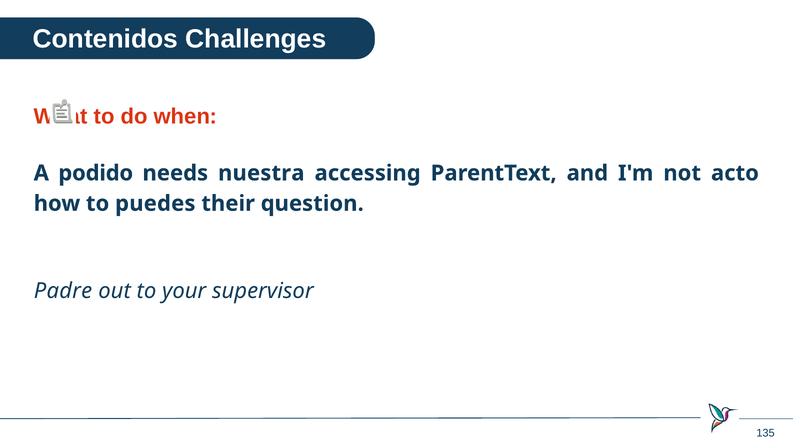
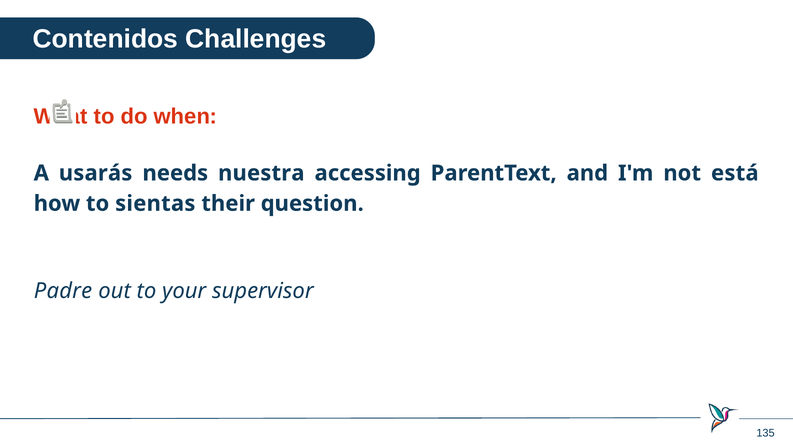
podido: podido -> usarás
acto: acto -> está
puedes: puedes -> sientas
